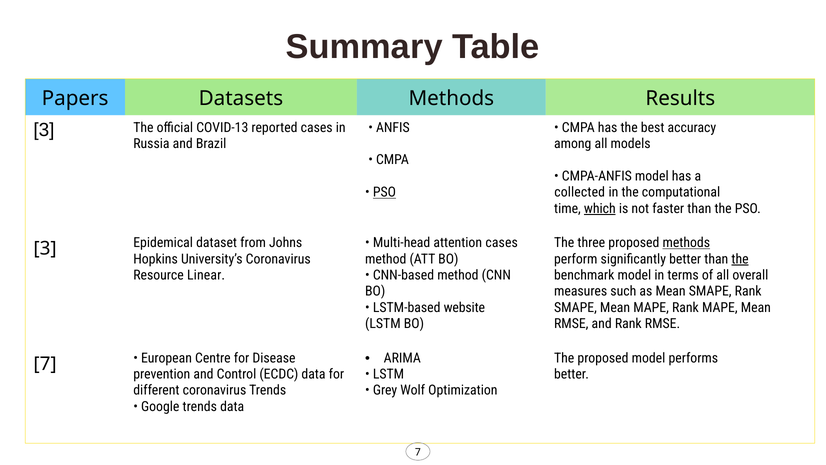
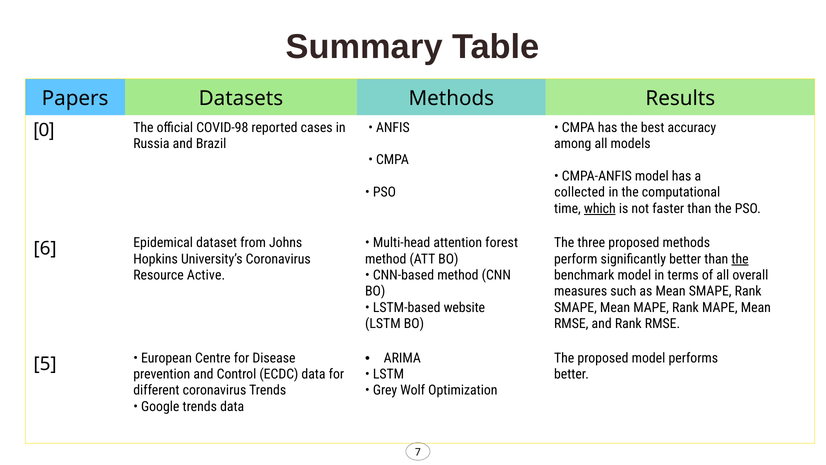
3 at (44, 130): 3 -> 0
COVID-13: COVID-13 -> COVID-98
PSO at (384, 192) underline: present -> none
attention cases: cases -> forest
methods at (686, 243) underline: present -> none
3 at (45, 248): 3 -> 6
Linear: Linear -> Active
7 at (45, 363): 7 -> 5
